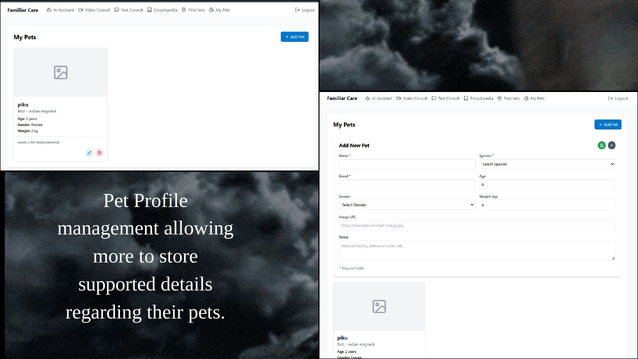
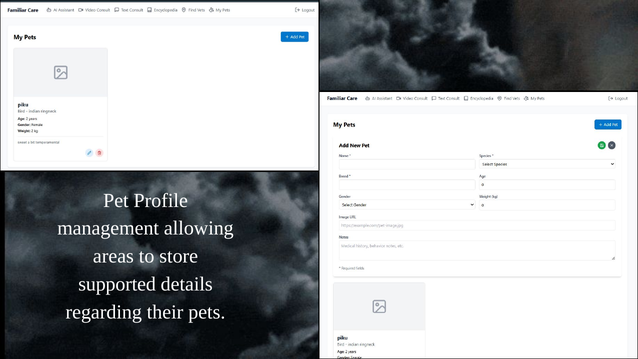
more: more -> areas
